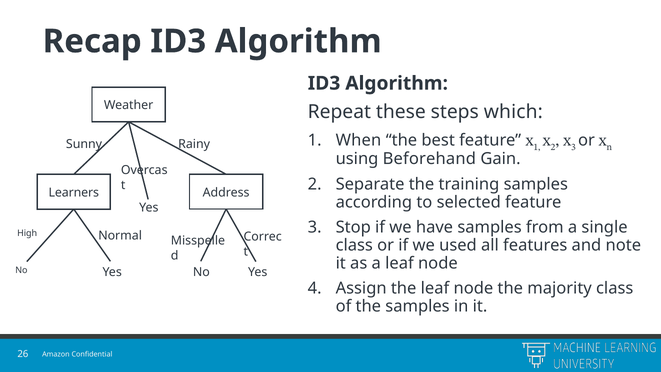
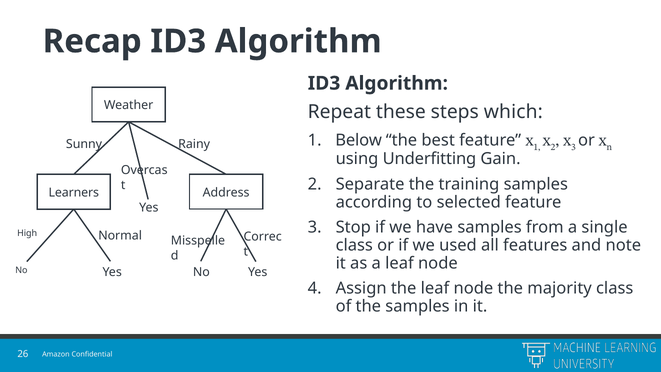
When: When -> Below
Beforehand: Beforehand -> Underfitting
